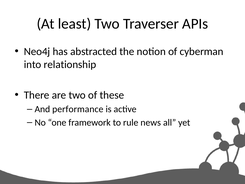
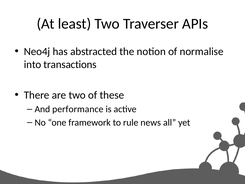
cyberman: cyberman -> normalise
relationship: relationship -> transactions
